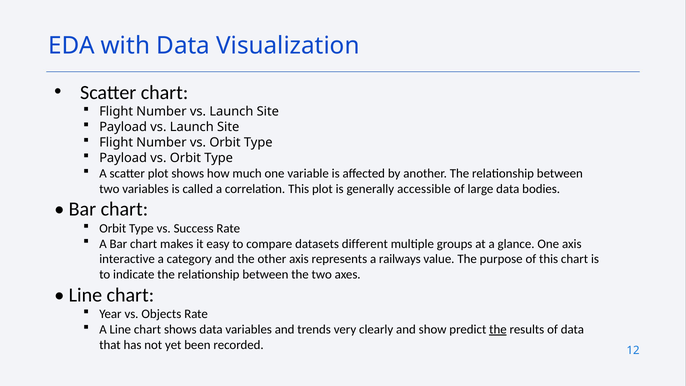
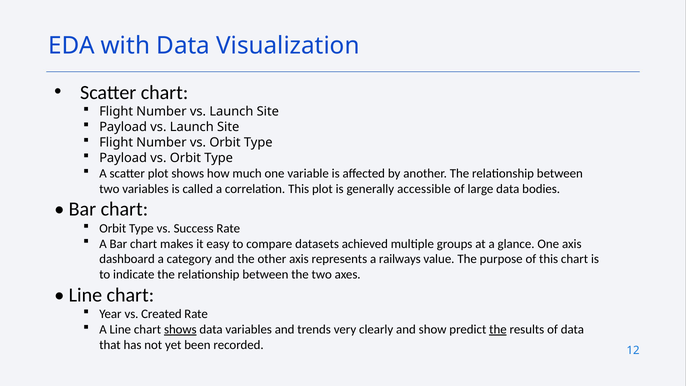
different: different -> achieved
interactive: interactive -> dashboard
Objects: Objects -> Created
shows at (180, 329) underline: none -> present
